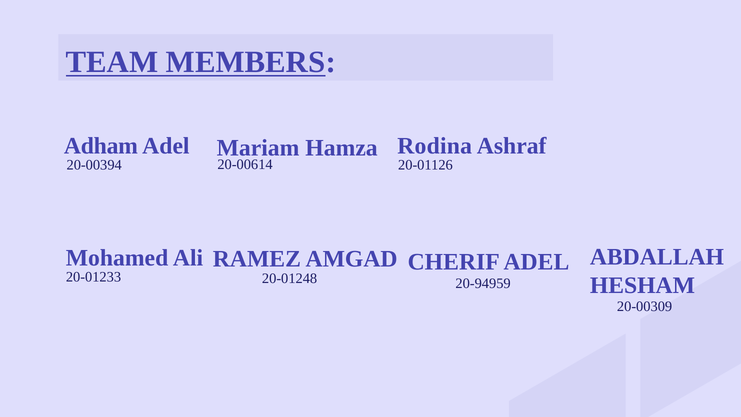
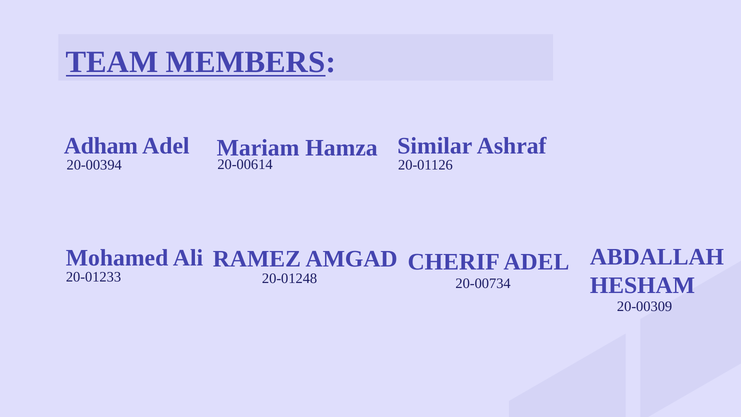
Rodina: Rodina -> Similar
20-94959: 20-94959 -> 20-00734
